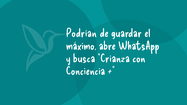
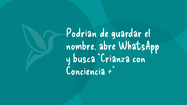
máximo: máximo -> nombre
